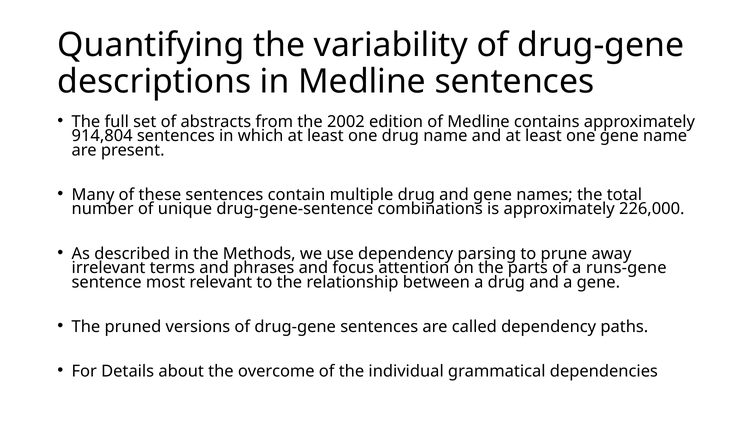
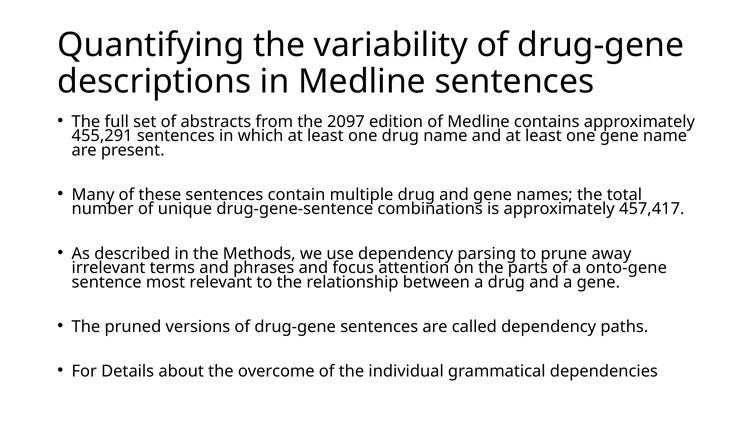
2002: 2002 -> 2097
914,804: 914,804 -> 455,291
226,000: 226,000 -> 457,417
runs-gene: runs-gene -> onto-gene
